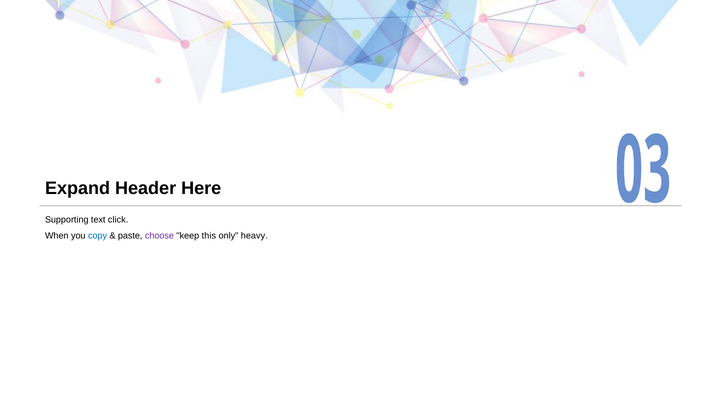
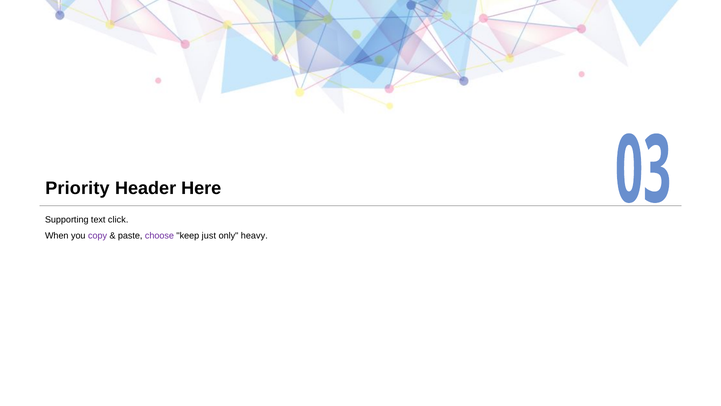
Expand: Expand -> Priority
copy colour: blue -> purple
this: this -> just
